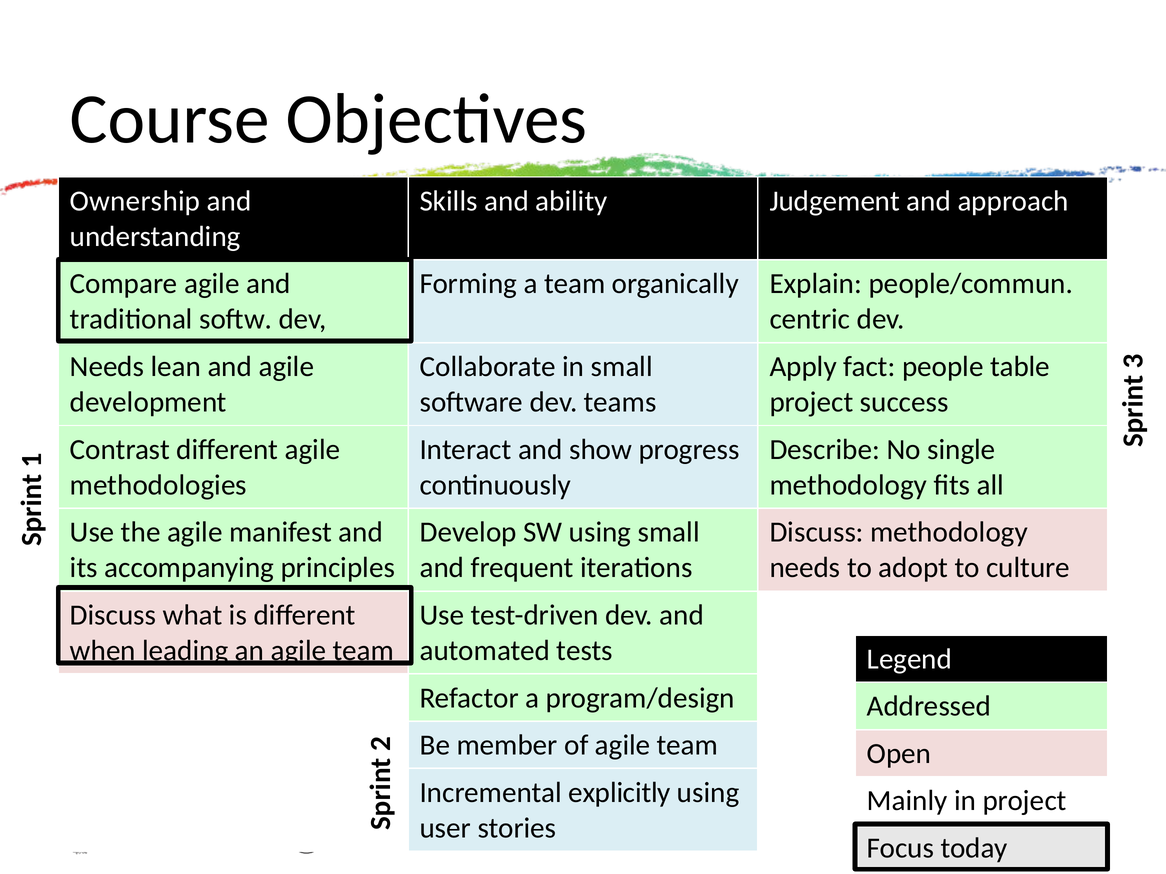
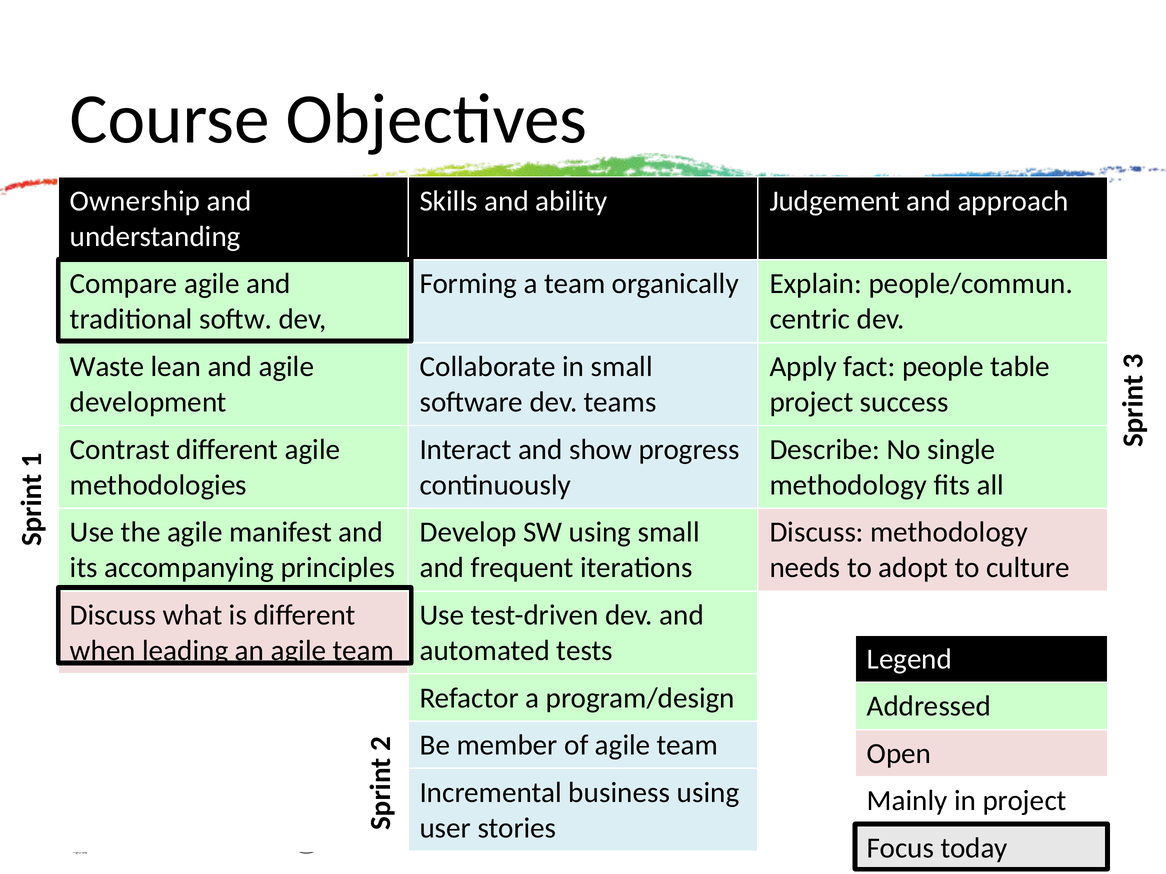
Needs at (107, 367): Needs -> Waste
explicitly: explicitly -> business
